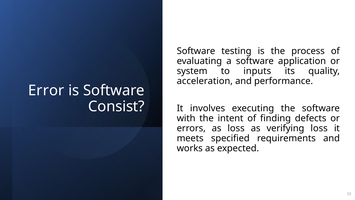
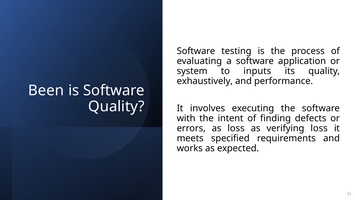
acceleration: acceleration -> exhaustively
Error: Error -> Been
Consist at (116, 106): Consist -> Quality
